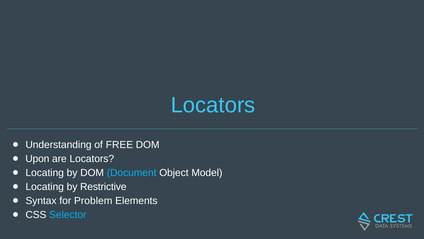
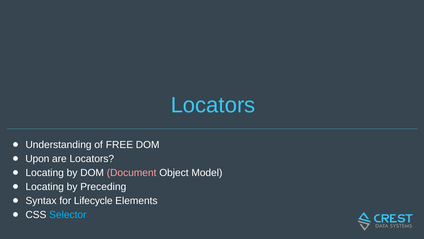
Document colour: light blue -> pink
Restrictive: Restrictive -> Preceding
Problem: Problem -> Lifecycle
